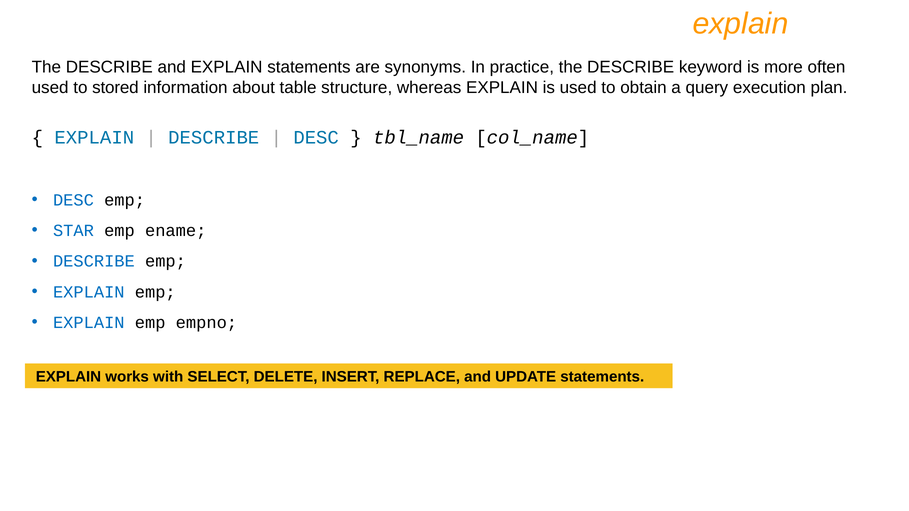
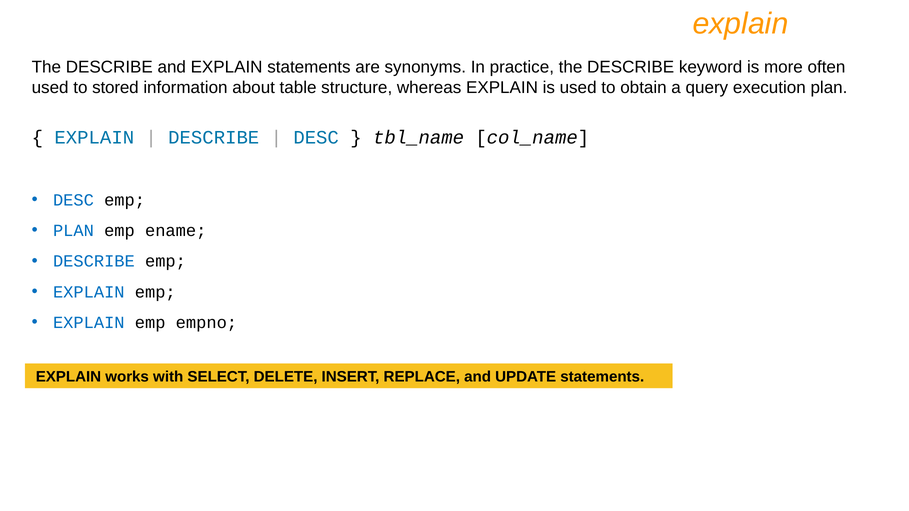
STAR at (73, 231): STAR -> PLAN
